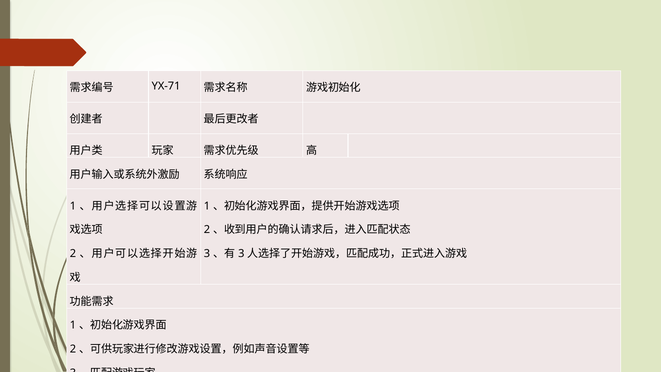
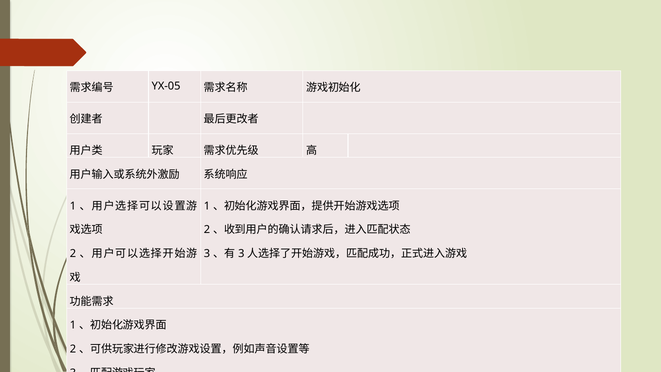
YX-71: YX-71 -> YX-05
